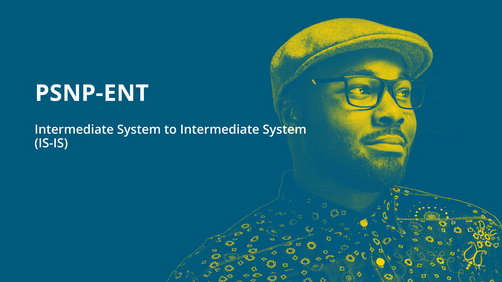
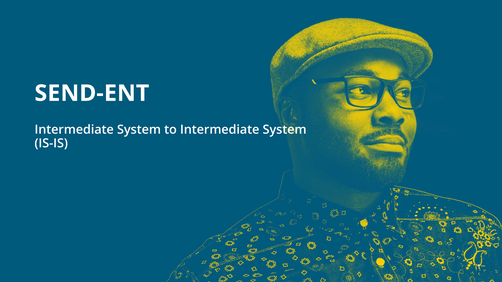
PSNP-ENT: PSNP-ENT -> SEND-ENT
